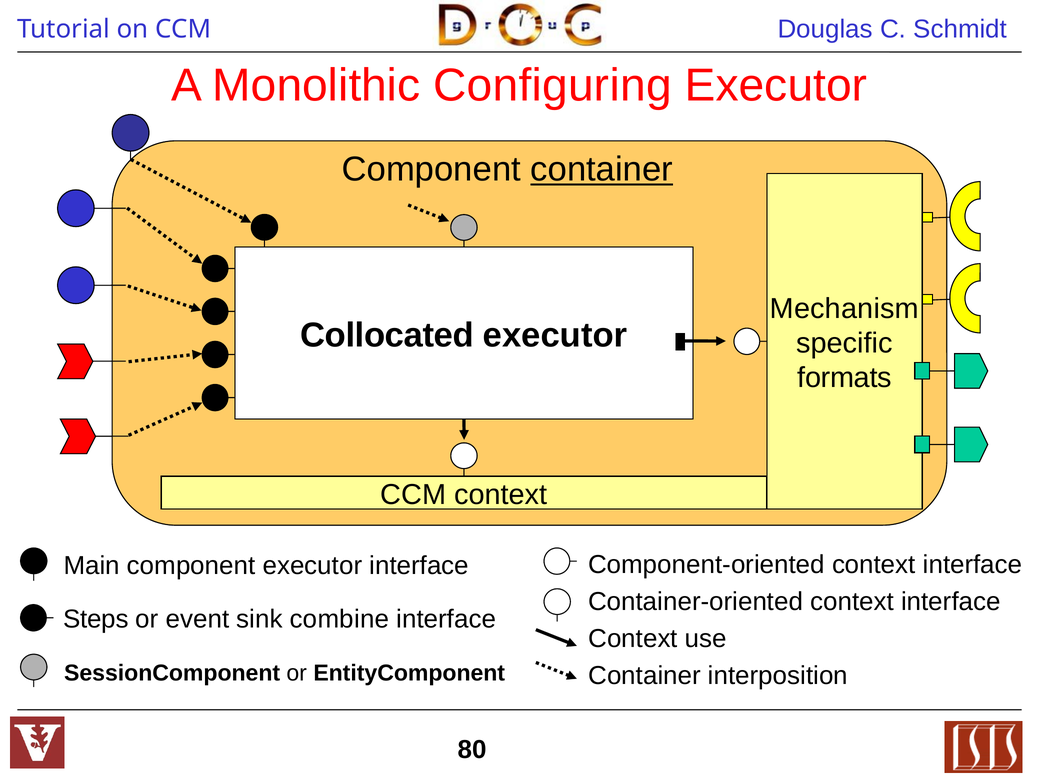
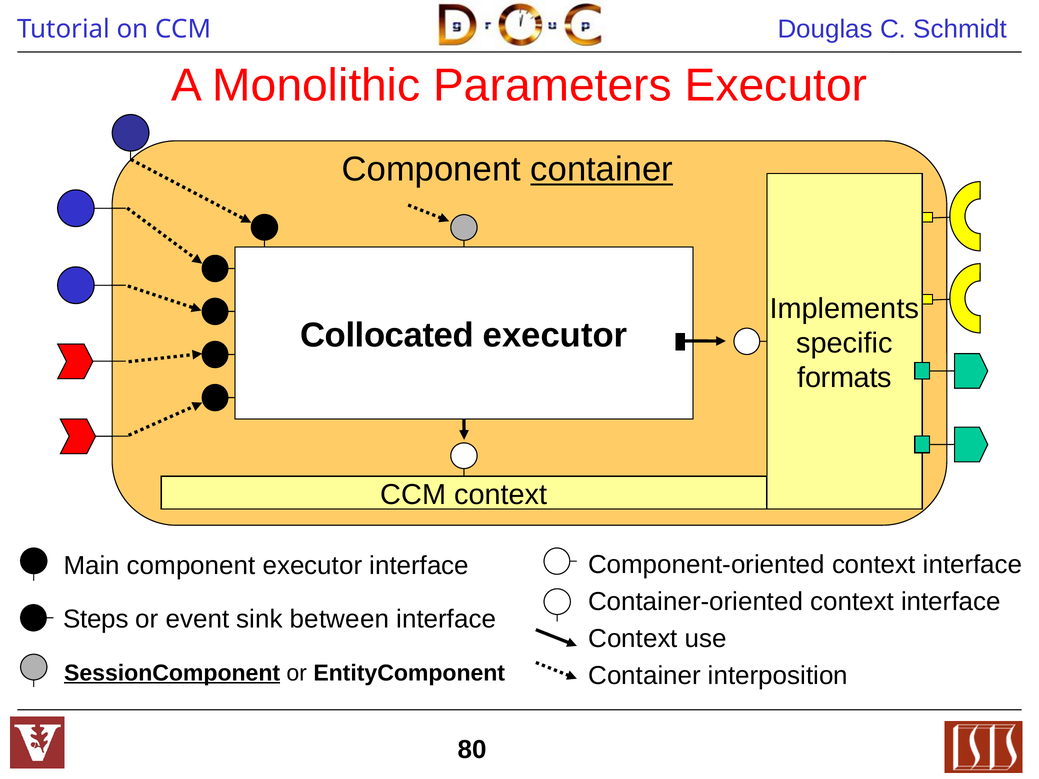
Configuring: Configuring -> Parameters
Mechanism: Mechanism -> Implements
combine: combine -> between
SessionComponent underline: none -> present
